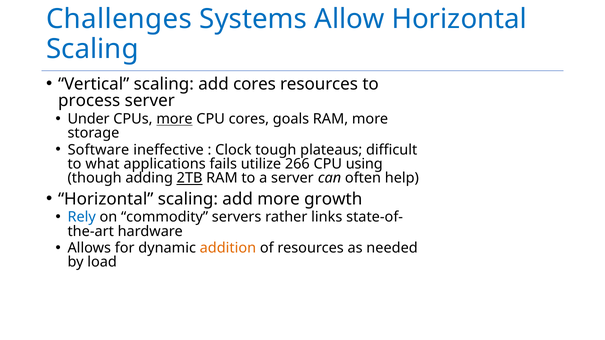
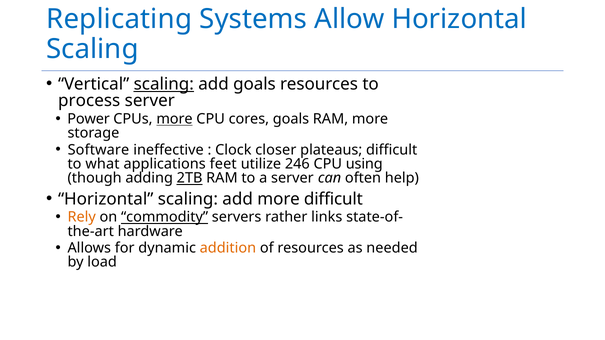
Challenges: Challenges -> Replicating
scaling at (164, 84) underline: none -> present
add cores: cores -> goals
Under: Under -> Power
tough: tough -> closer
fails: fails -> feet
266: 266 -> 246
more growth: growth -> difficult
Rely colour: blue -> orange
commodity underline: none -> present
